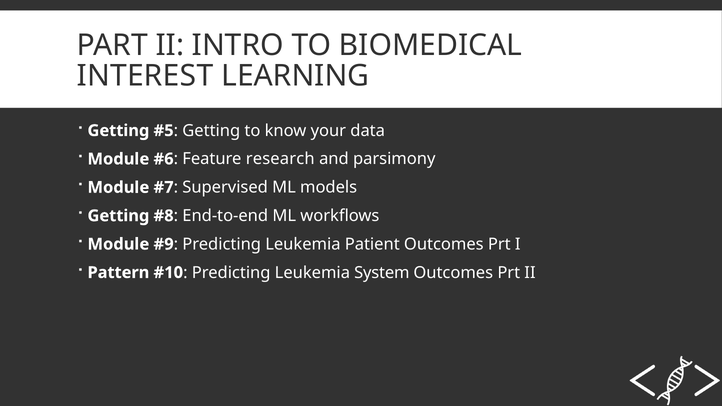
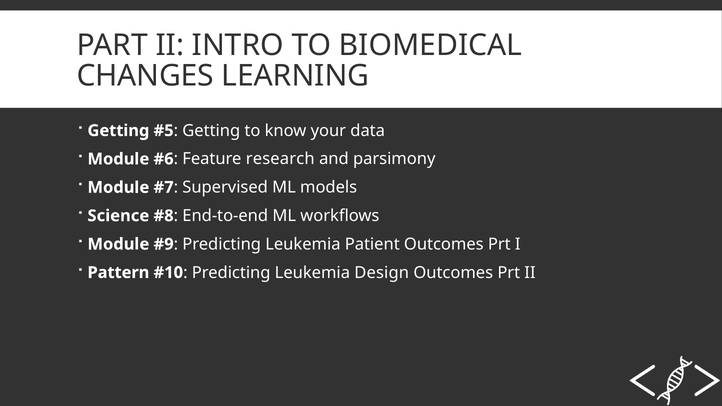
INTEREST: INTEREST -> CHANGES
Getting at (118, 216): Getting -> Science
System: System -> Design
